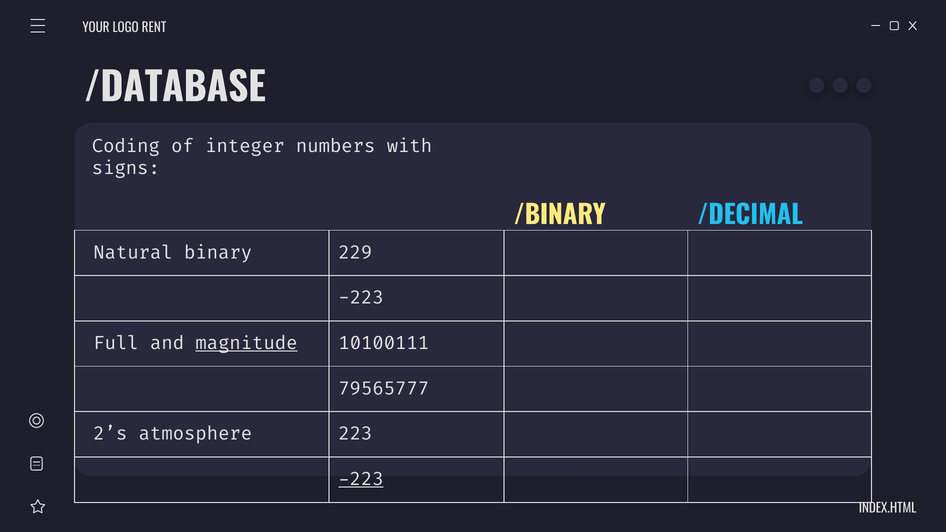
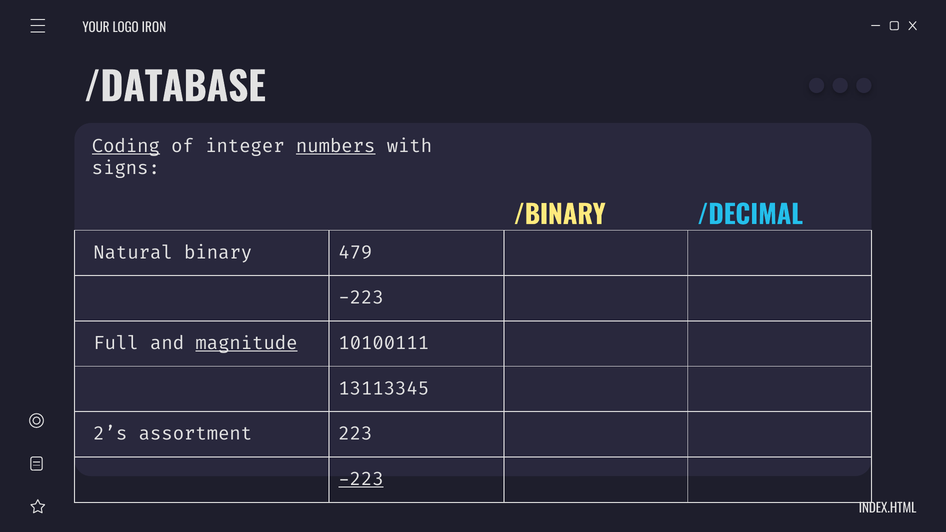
RENT: RENT -> IRON
Coding underline: none -> present
numbers underline: none -> present
229: 229 -> 479
79565777: 79565777 -> 13113345
atmosphere: atmosphere -> assortment
